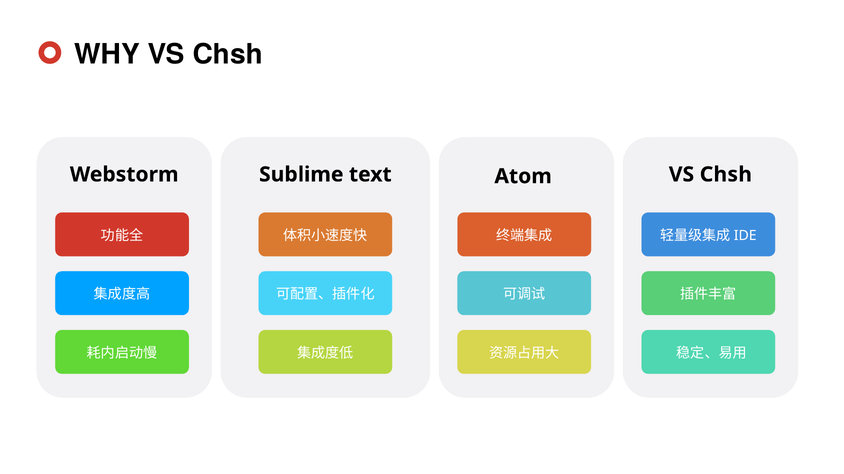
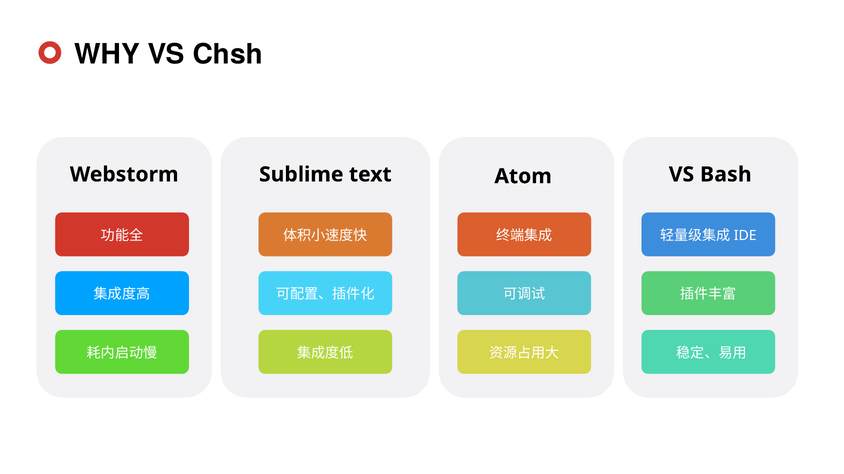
Chsh at (726, 175): Chsh -> Bash
